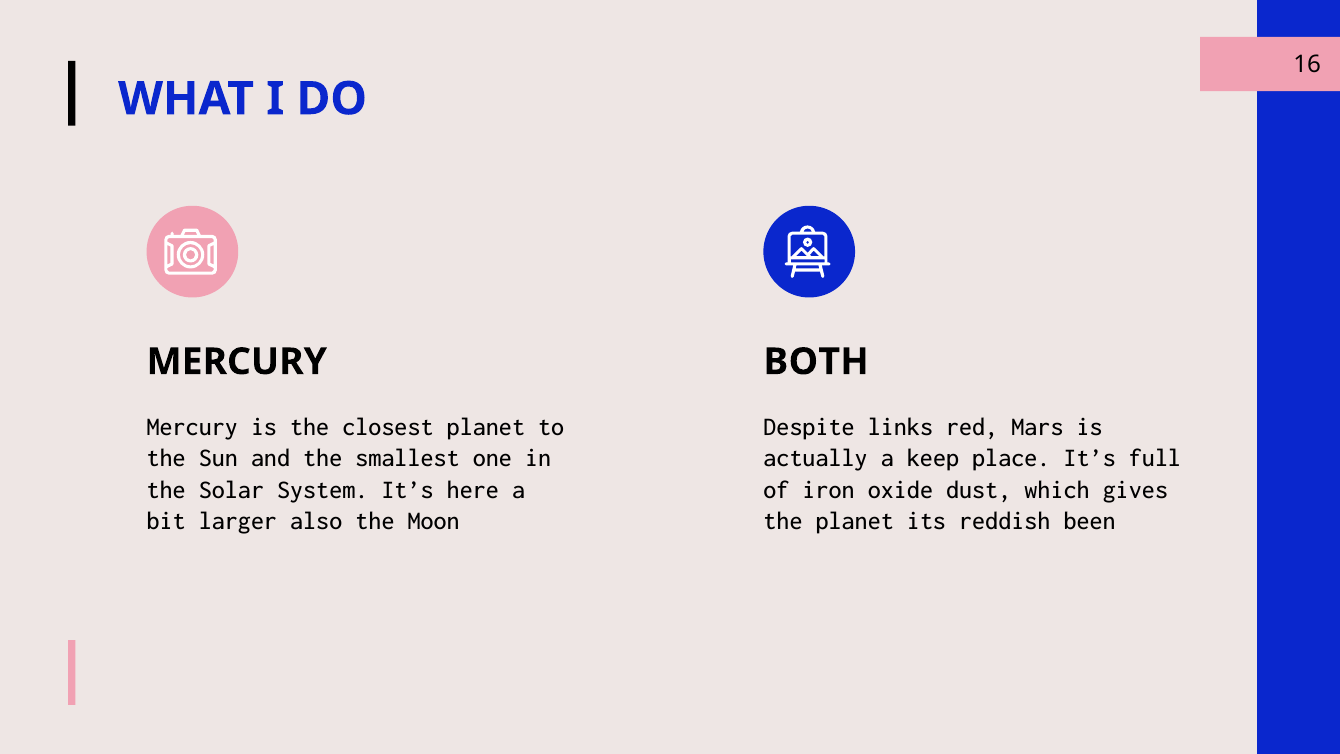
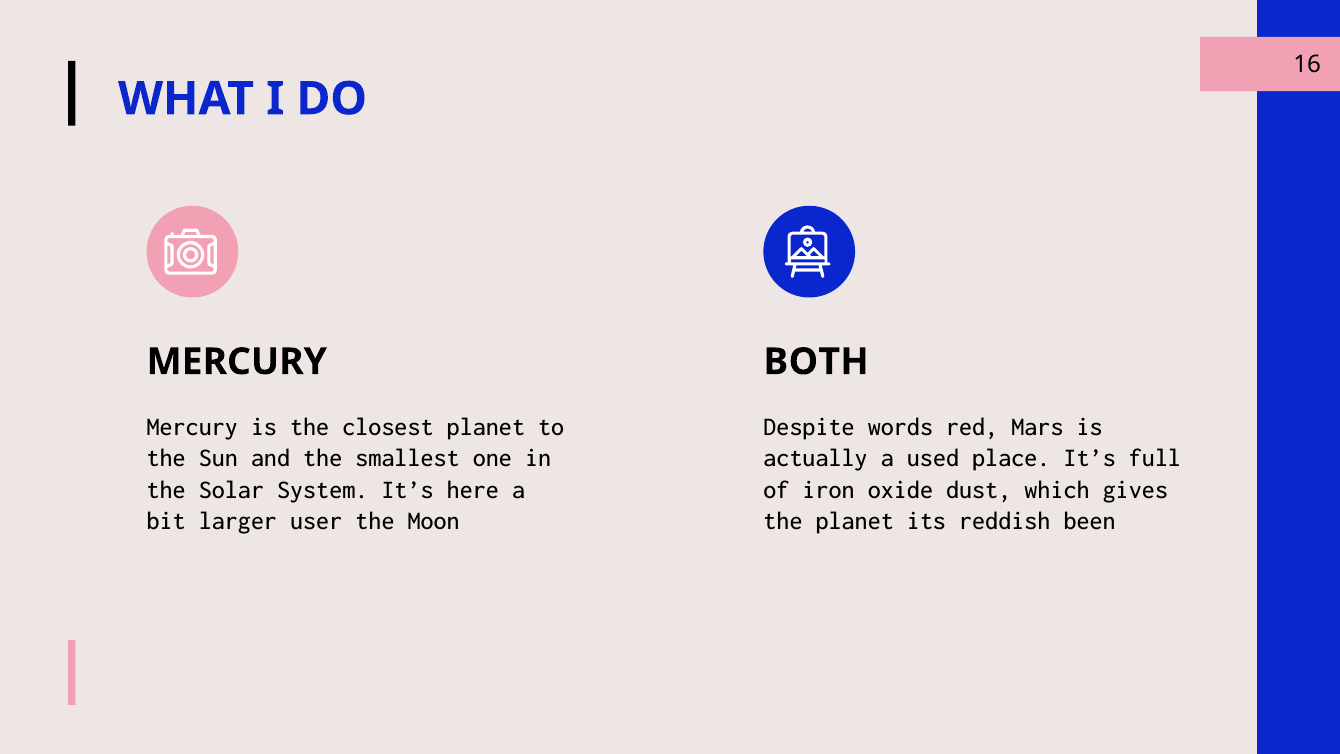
links: links -> words
keep: keep -> used
also: also -> user
